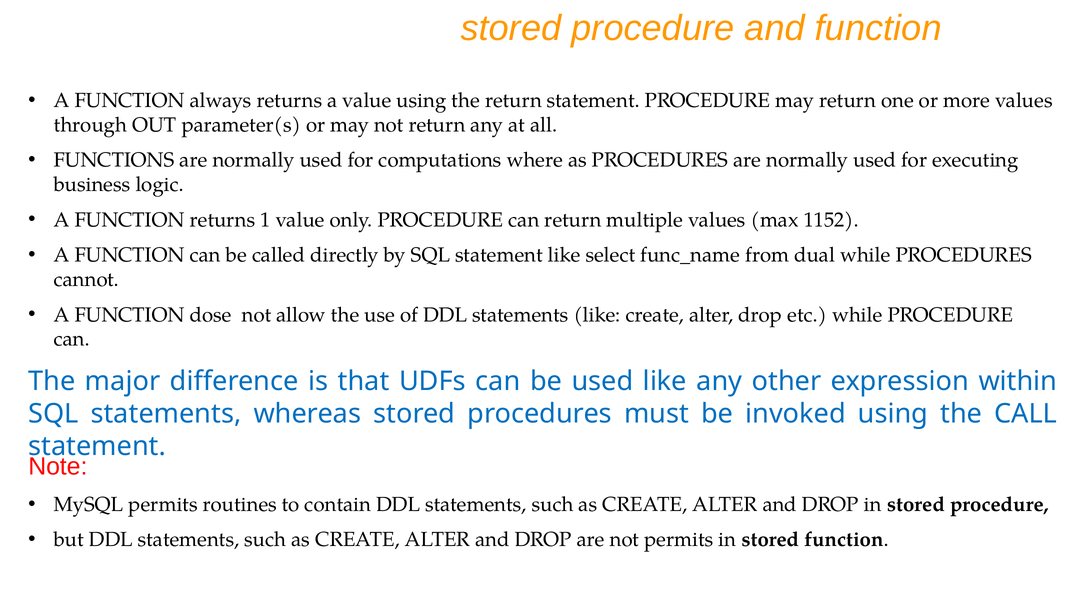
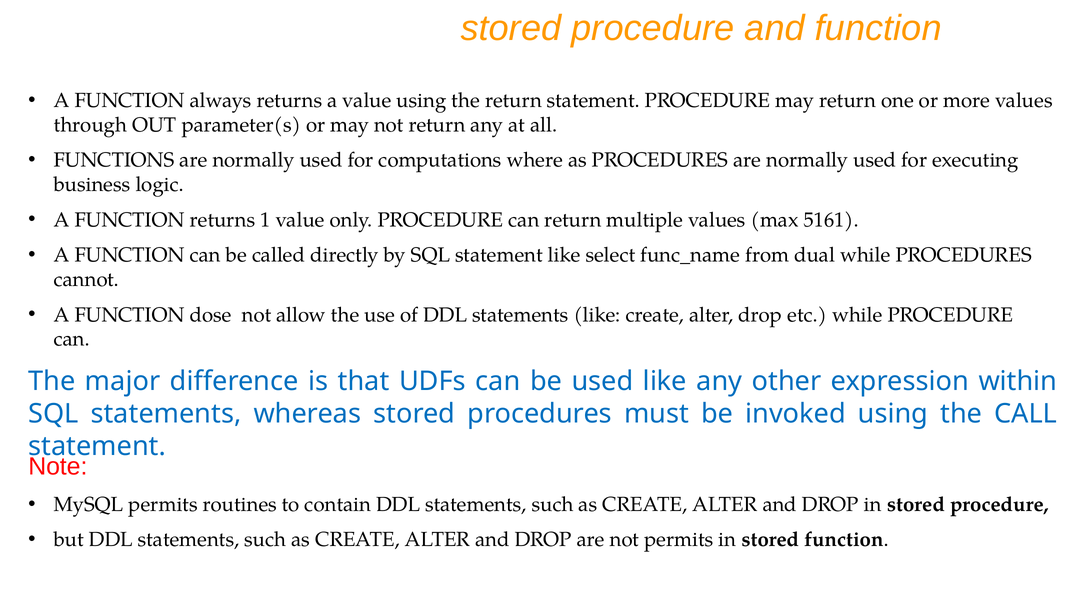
1152: 1152 -> 5161
